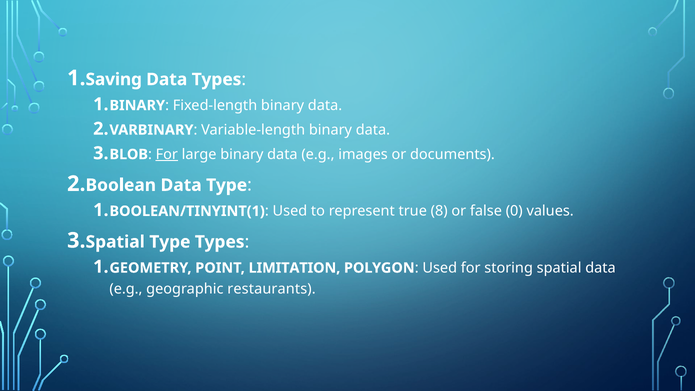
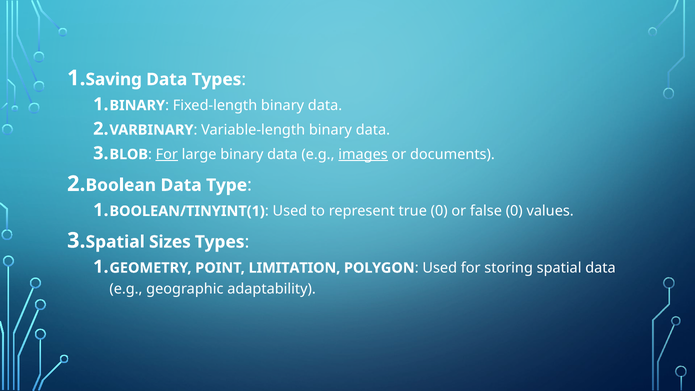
images underline: none -> present
true 8: 8 -> 0
Spatial Type: Type -> Sizes
restaurants: restaurants -> adaptability
